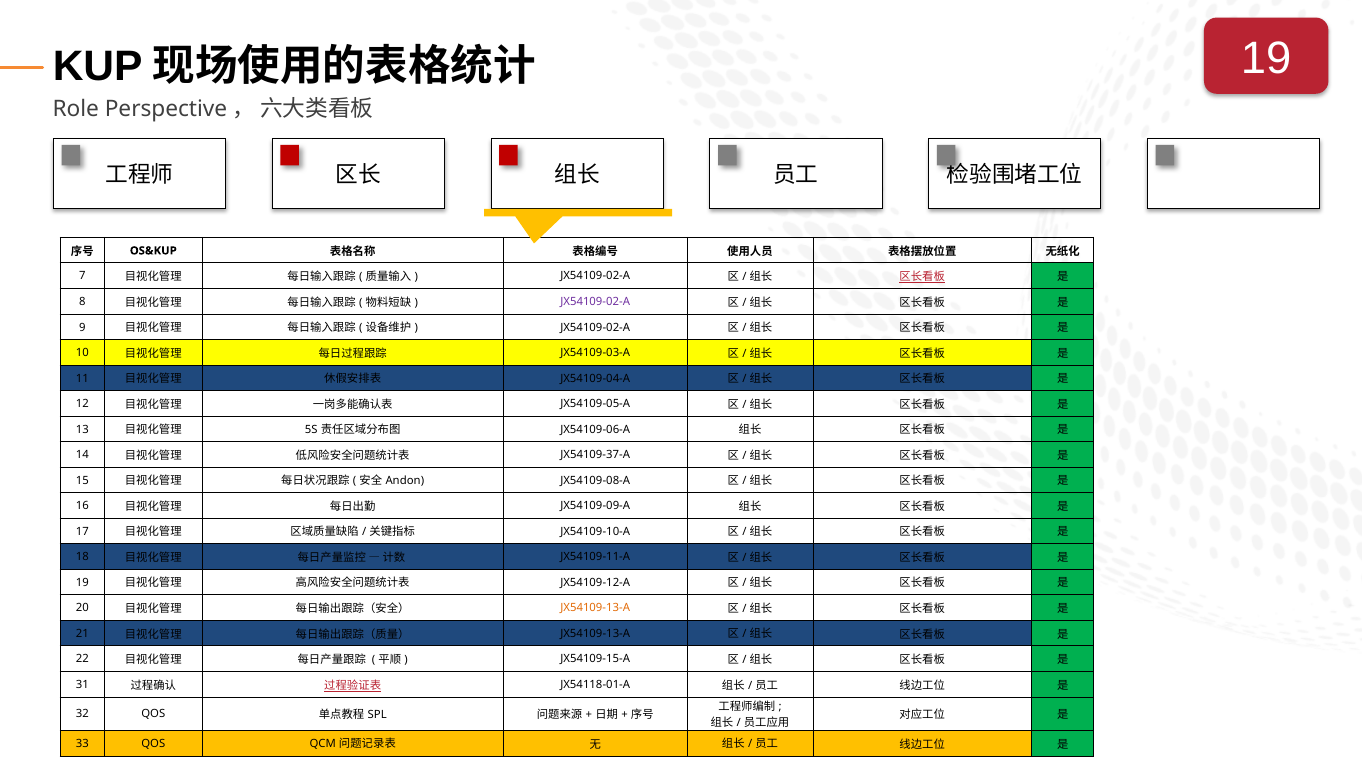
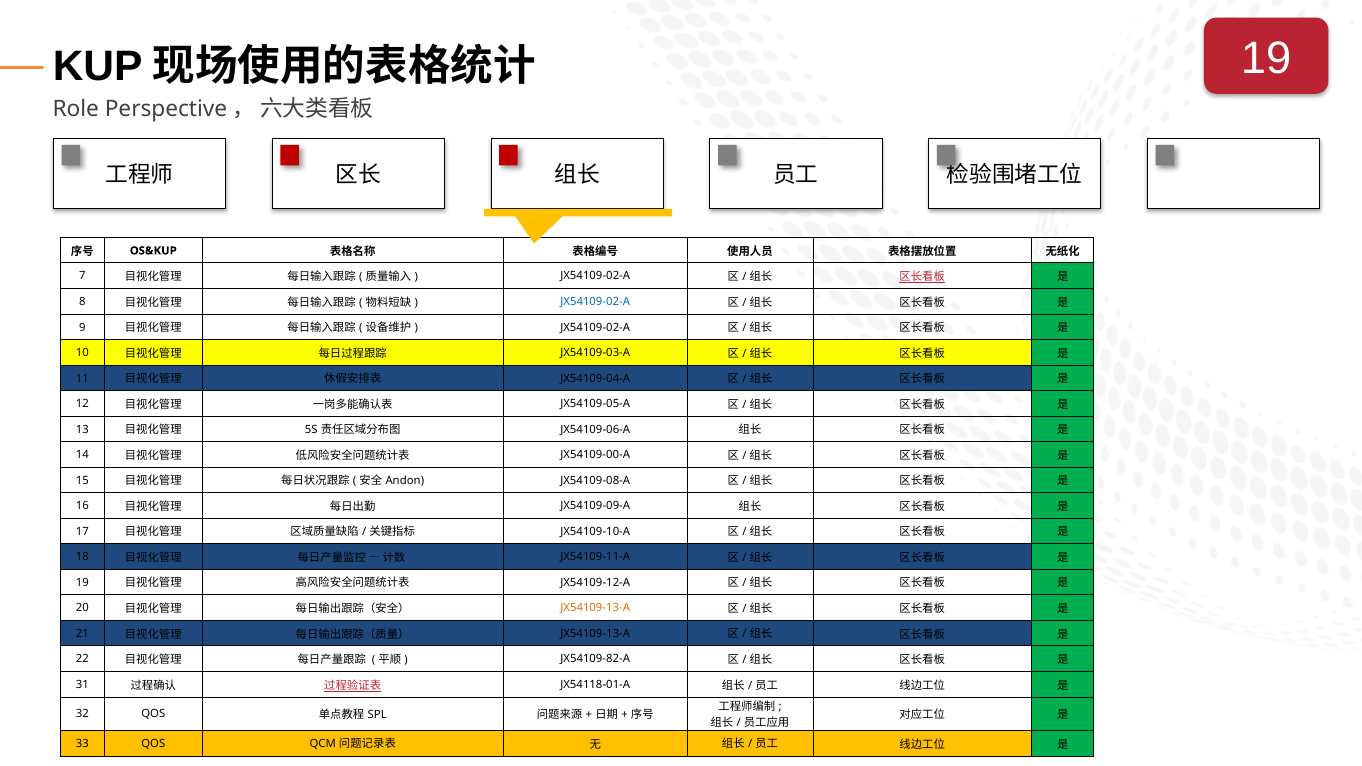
JX54109-02-A at (595, 302) colour: purple -> blue
JX54109-37-A: JX54109-37-A -> JX54109-00-A
JX54109-15-A: JX54109-15-A -> JX54109-82-A
